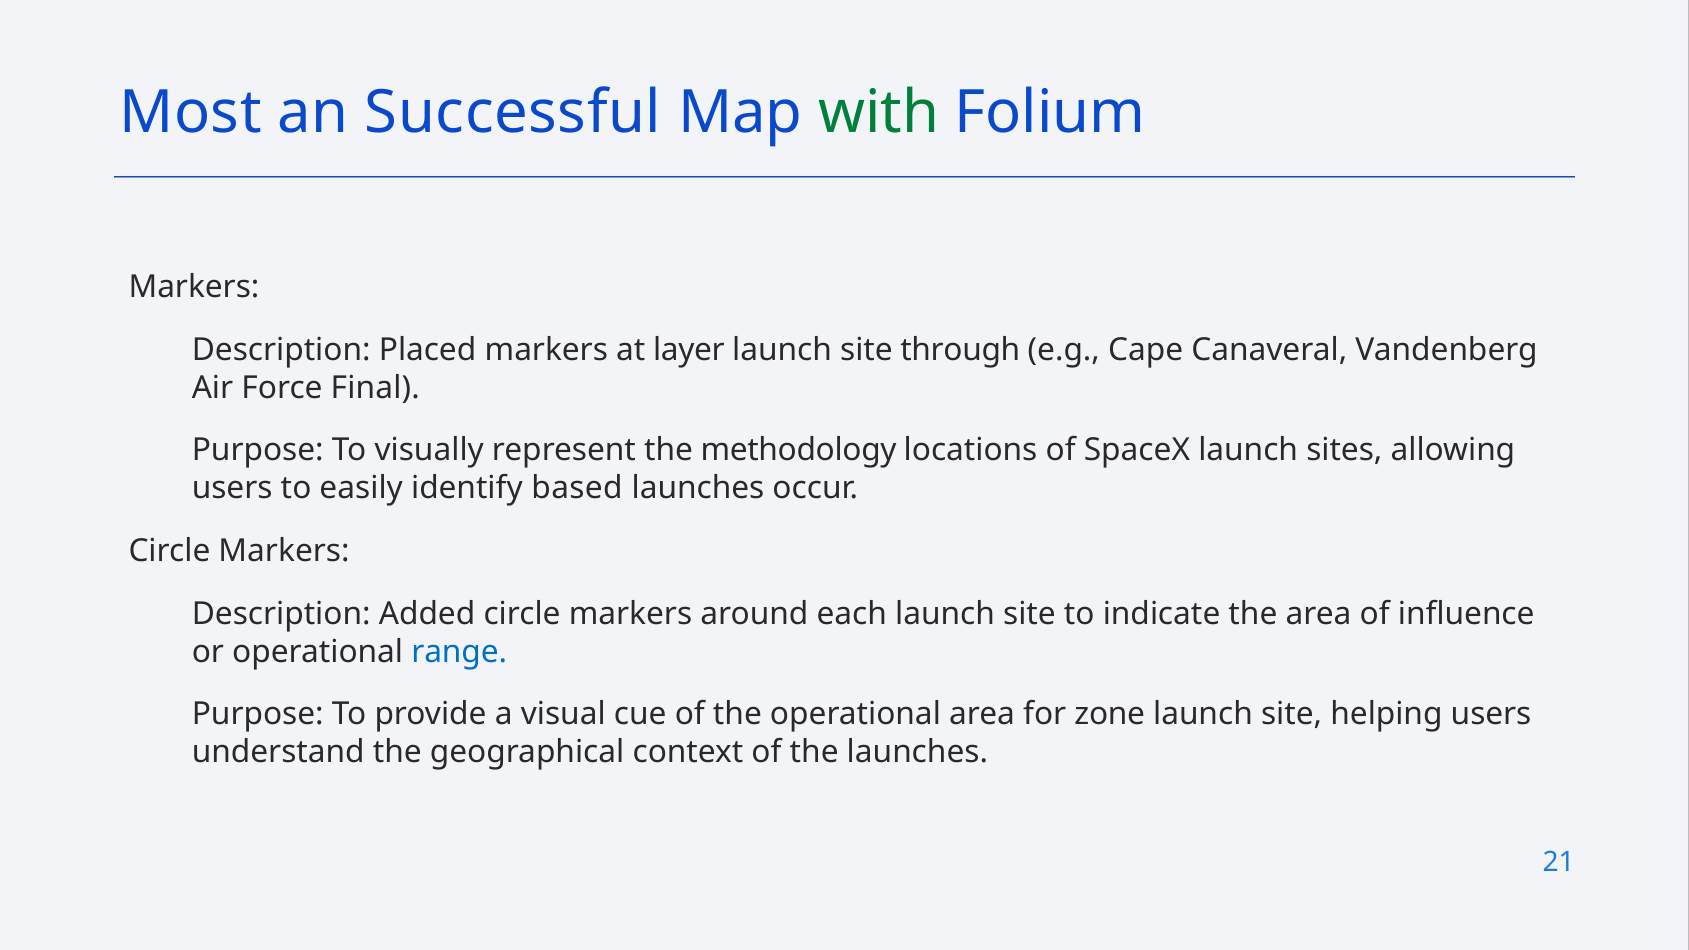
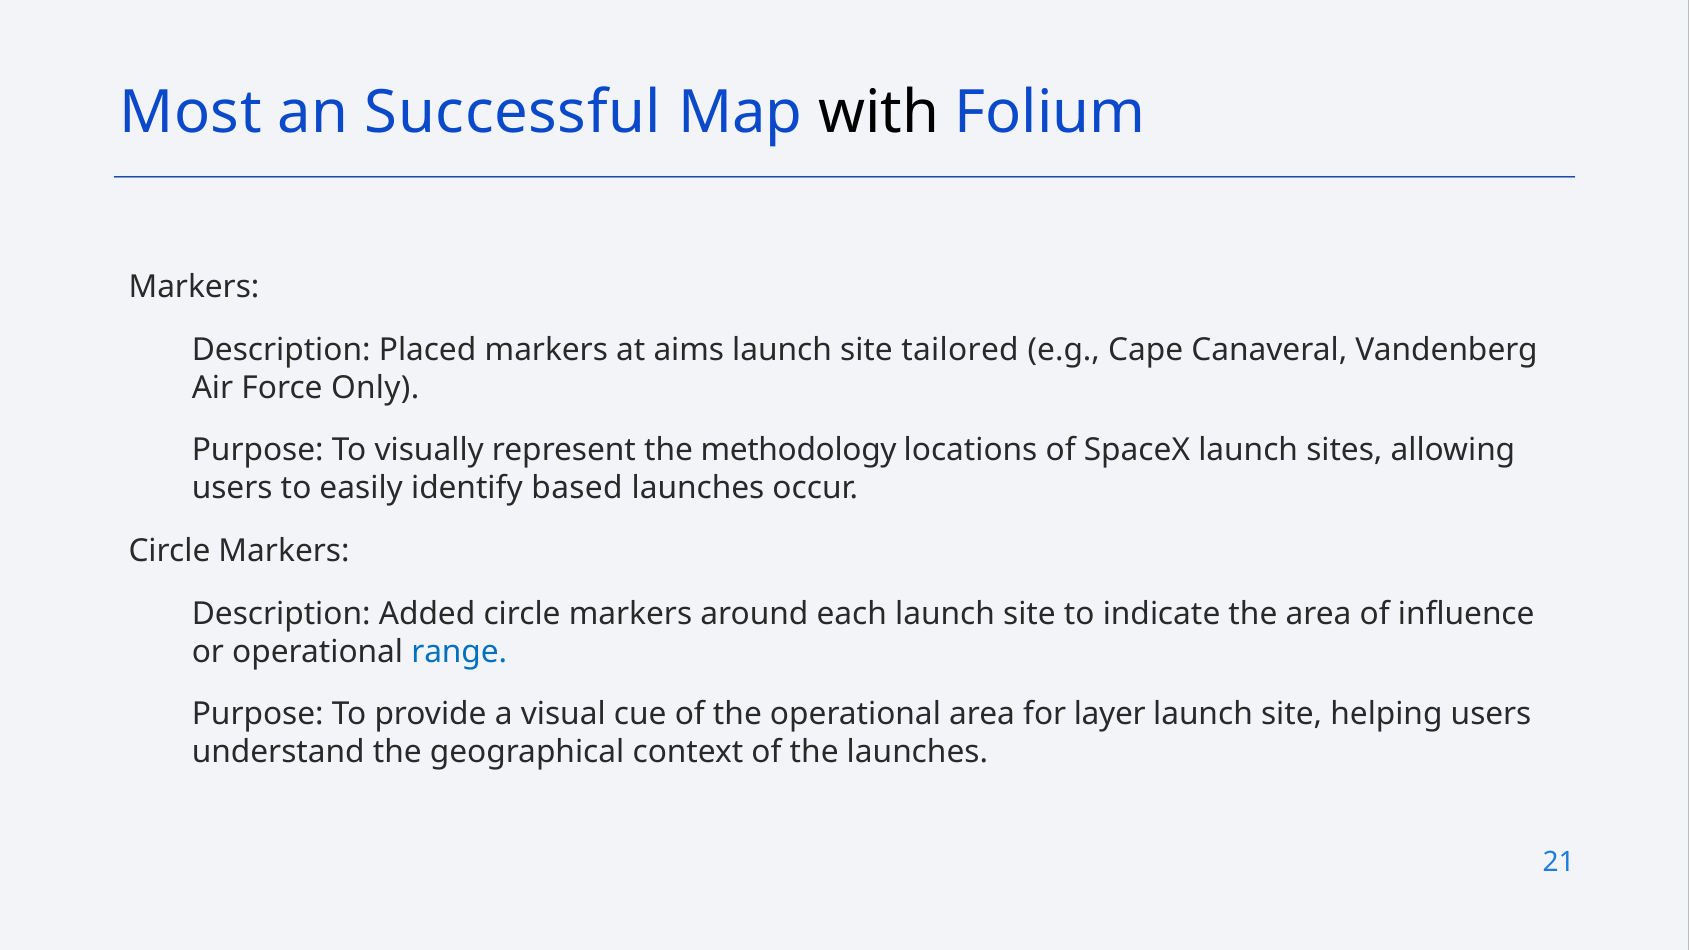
with colour: green -> black
layer: layer -> aims
through: through -> tailored
Final: Final -> Only
zone: zone -> layer
